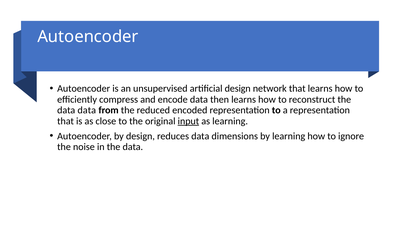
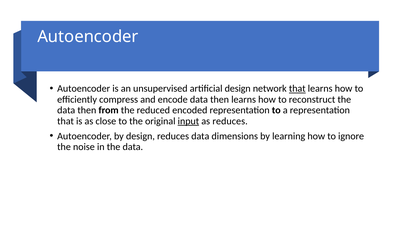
that at (297, 89) underline: none -> present
data at (87, 110): data -> then
as learning: learning -> reduces
